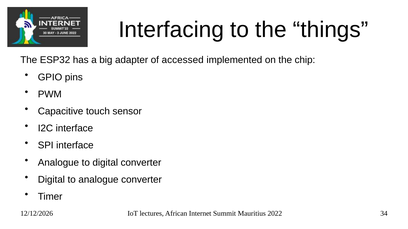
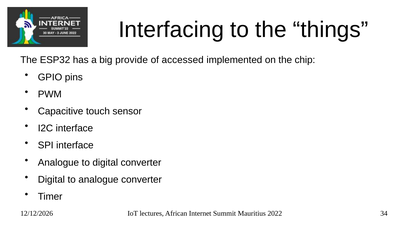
adapter: adapter -> provide
